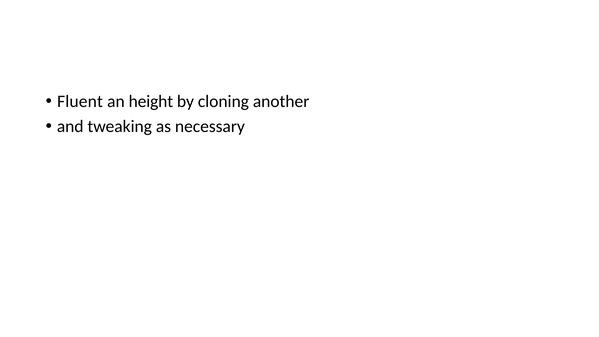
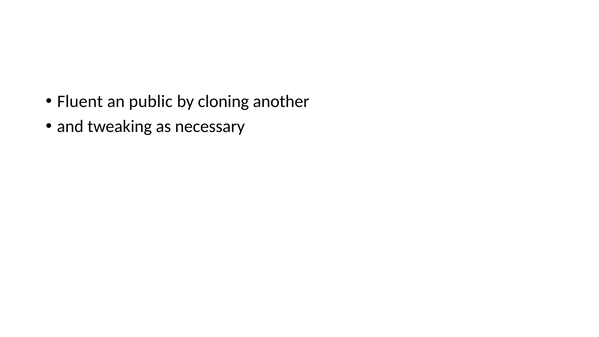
height: height -> public
